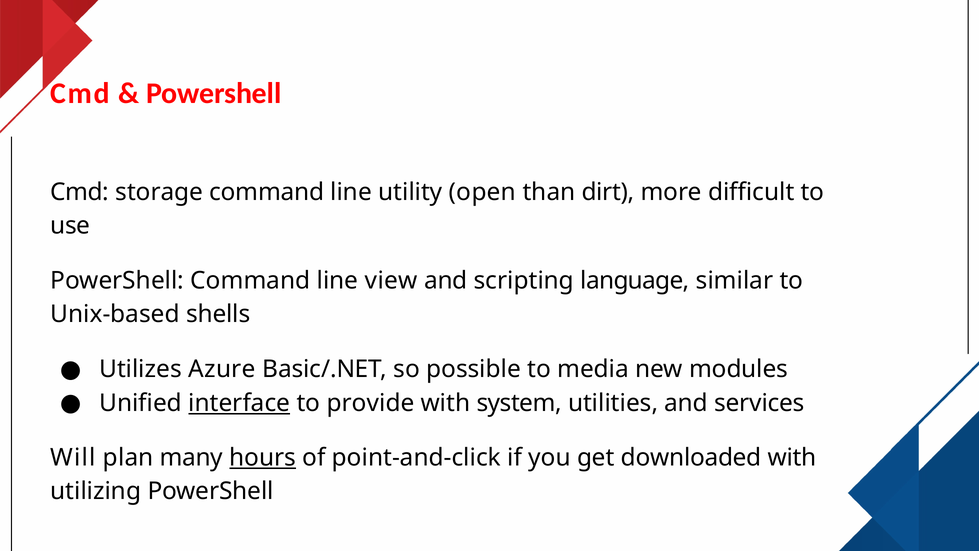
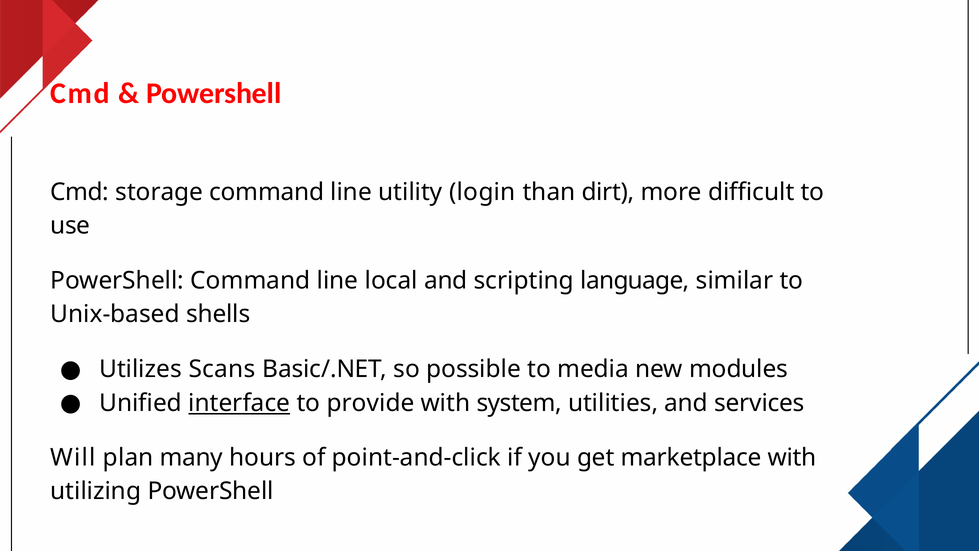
open: open -> login
view: view -> local
Azure: Azure -> Scans
hours underline: present -> none
downloaded: downloaded -> marketplace
